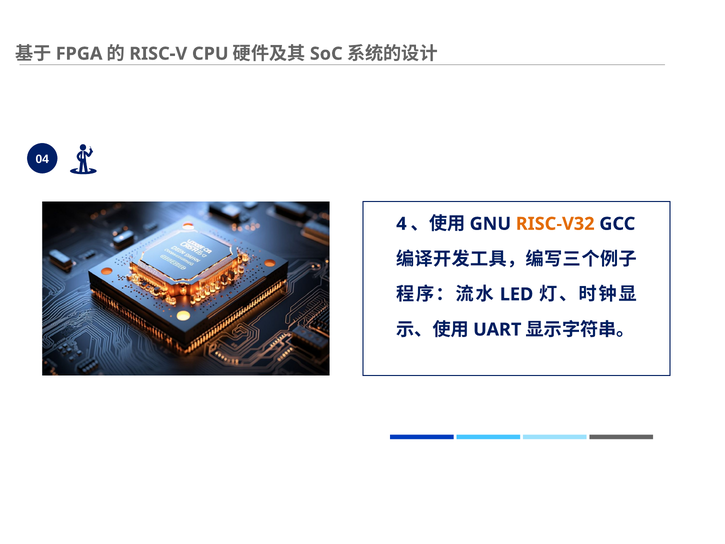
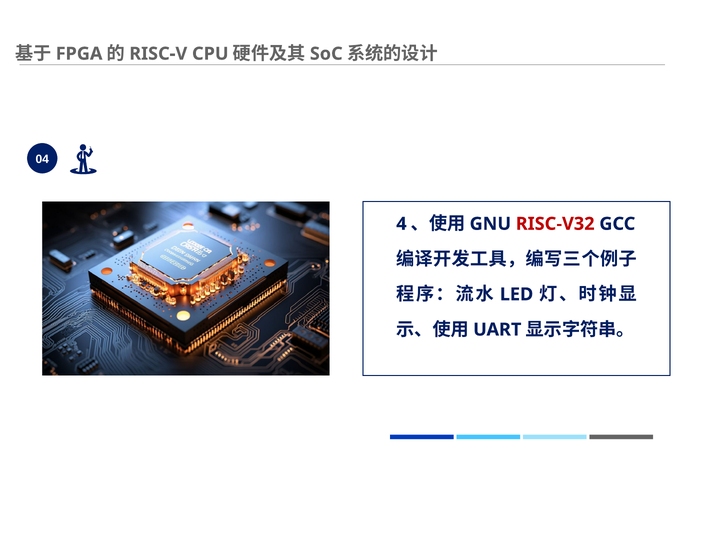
RISC-V32 colour: orange -> red
